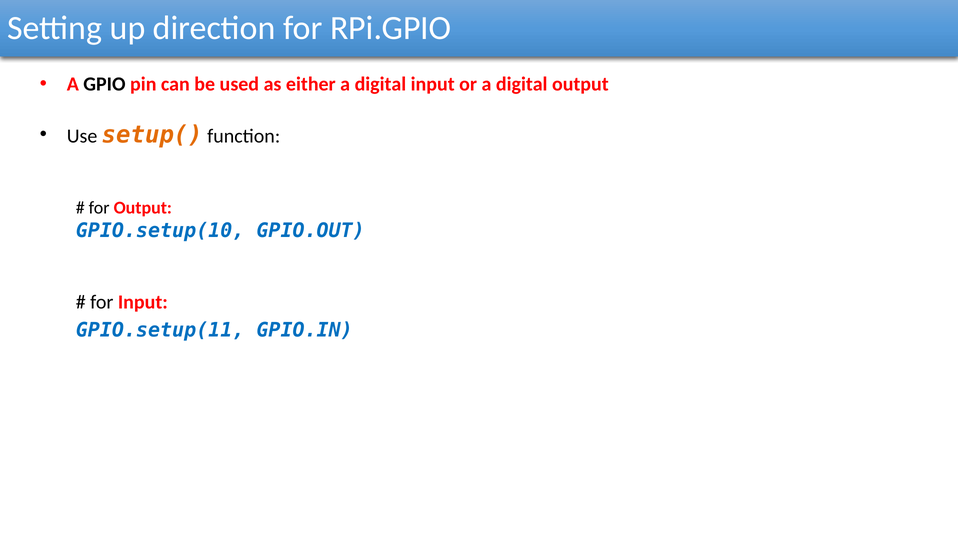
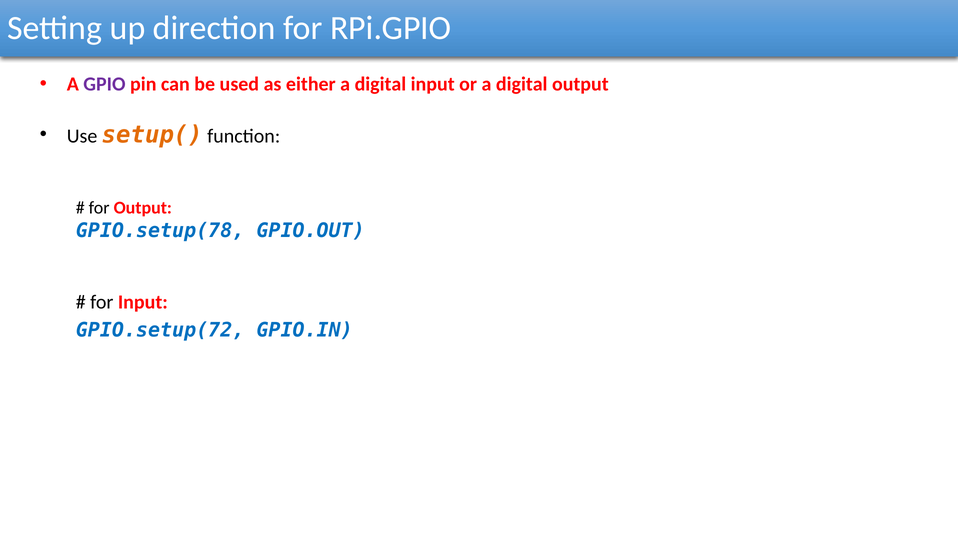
GPIO colour: black -> purple
GPIO.setup(10: GPIO.setup(10 -> GPIO.setup(78
GPIO.setup(11: GPIO.setup(11 -> GPIO.setup(72
